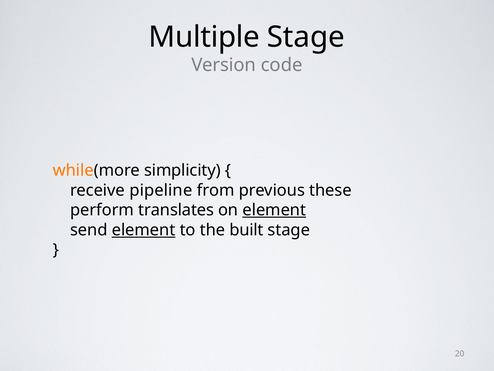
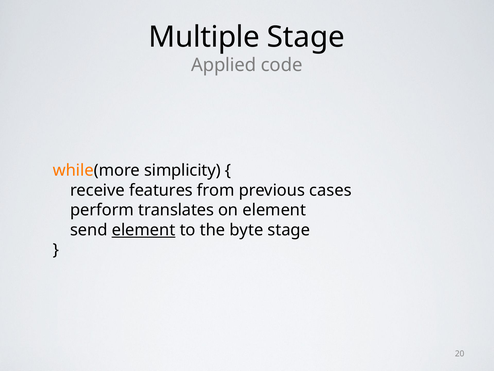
Version: Version -> Applied
pipeline: pipeline -> features
these: these -> cases
element at (274, 210) underline: present -> none
built: built -> byte
